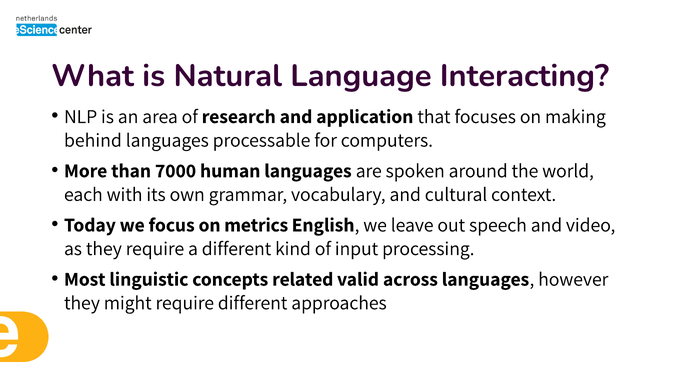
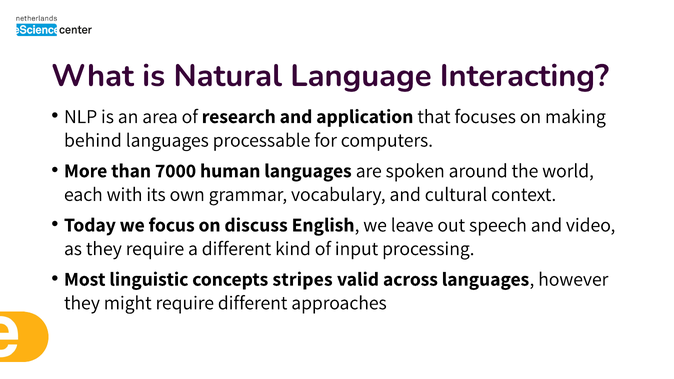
metrics: metrics -> discuss
related: related -> stripes
